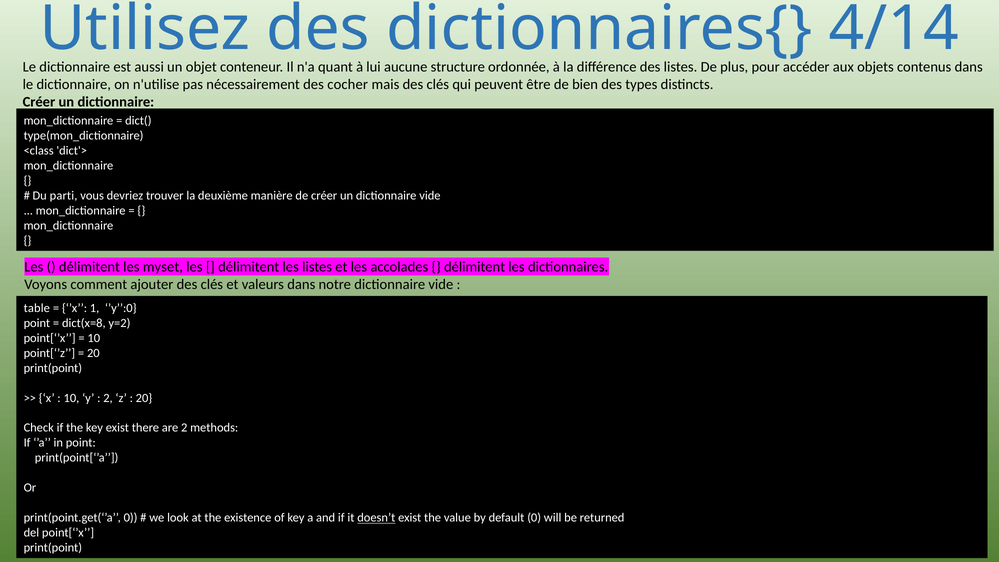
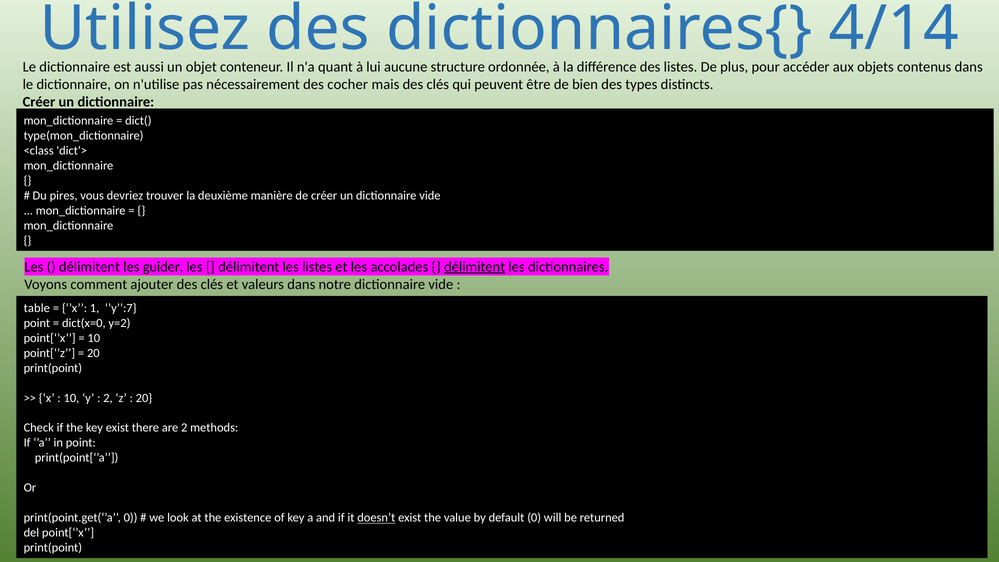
parti: parti -> pires
myset: myset -> guider
délimitent at (475, 267) underline: none -> present
’y’’:0: ’y’’:0 -> ’y’’:7
dict(x=8: dict(x=8 -> dict(x=0
